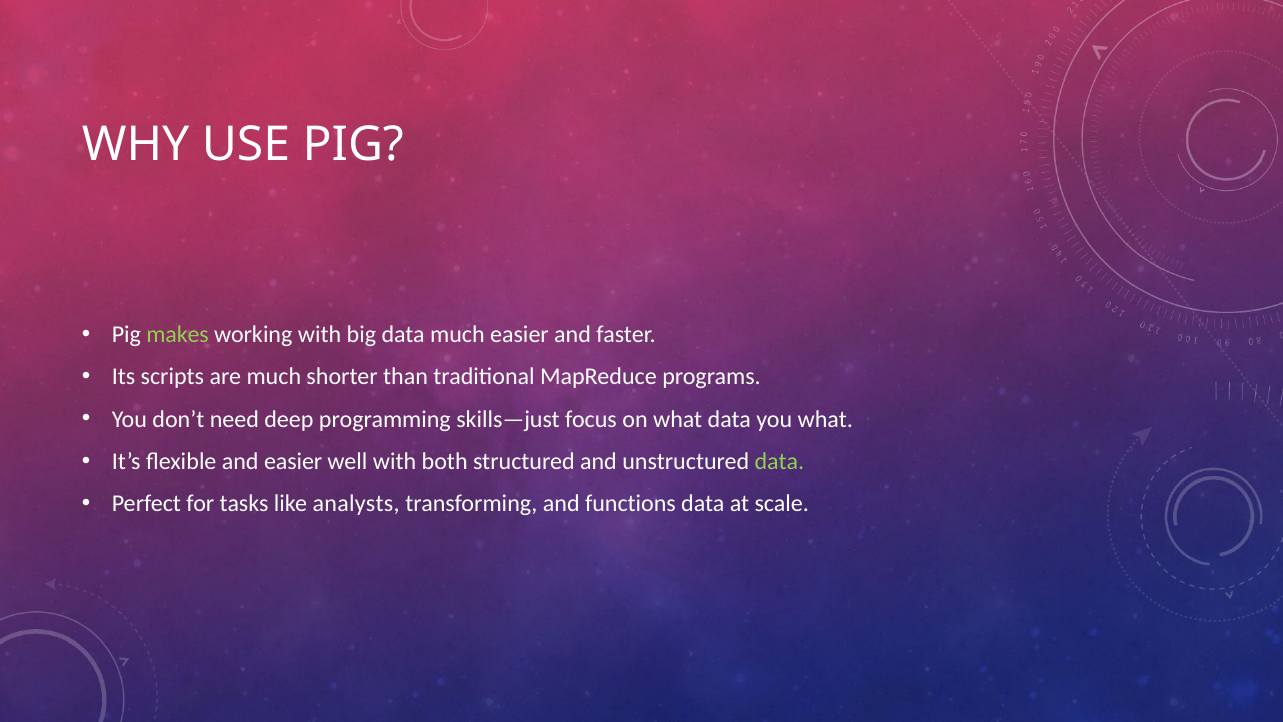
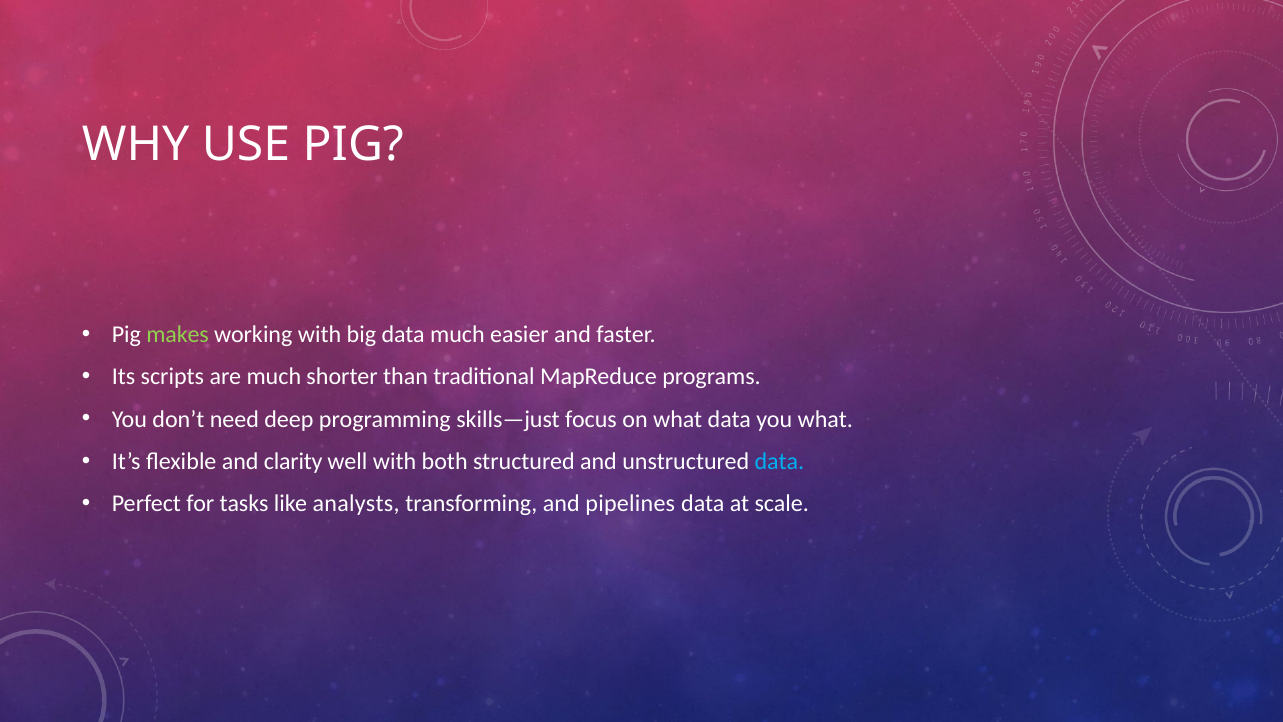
and easier: easier -> clarity
data at (779, 461) colour: light green -> light blue
functions: functions -> pipelines
